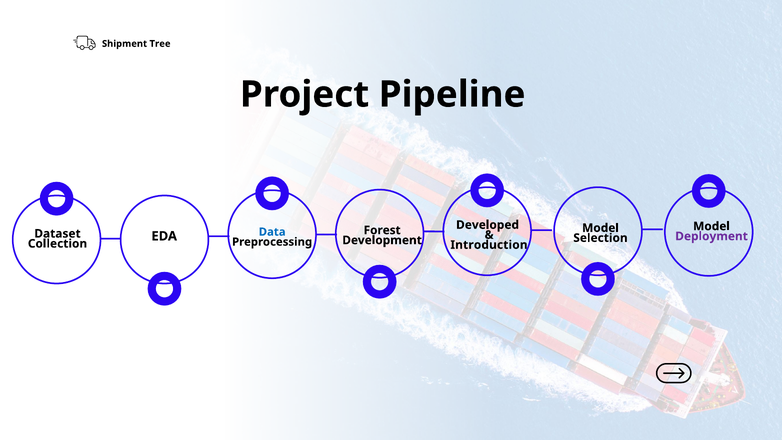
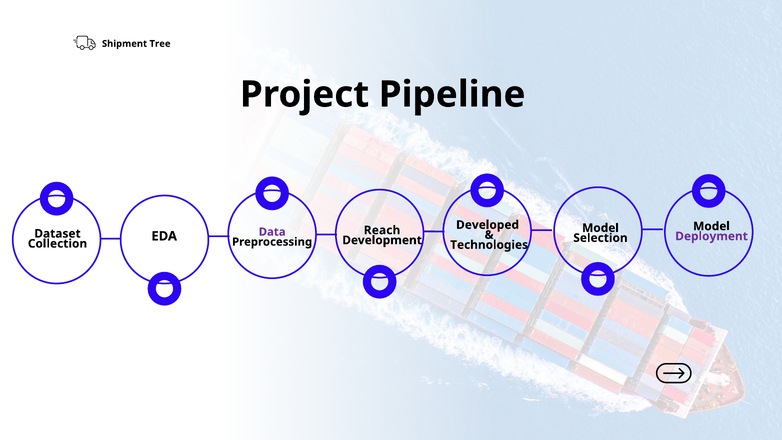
Forest: Forest -> Reach
Data colour: blue -> purple
Introduction: Introduction -> Technologies
